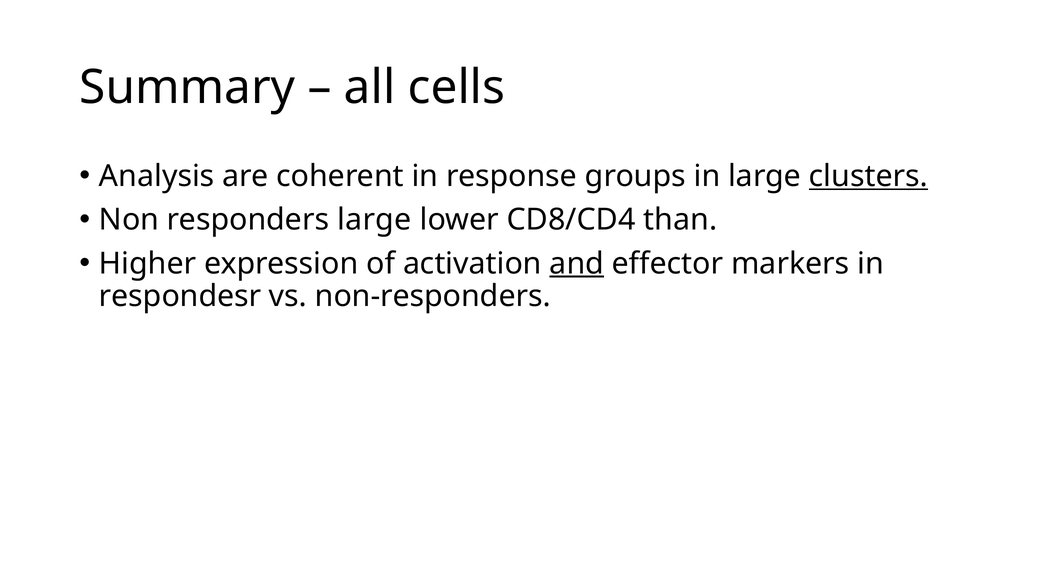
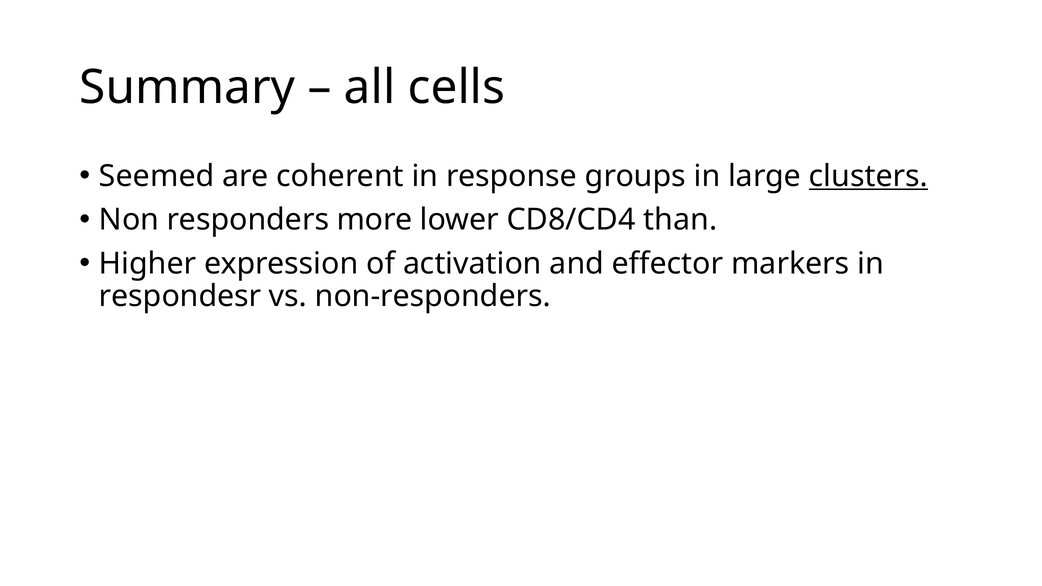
Analysis: Analysis -> Seemed
responders large: large -> more
and underline: present -> none
